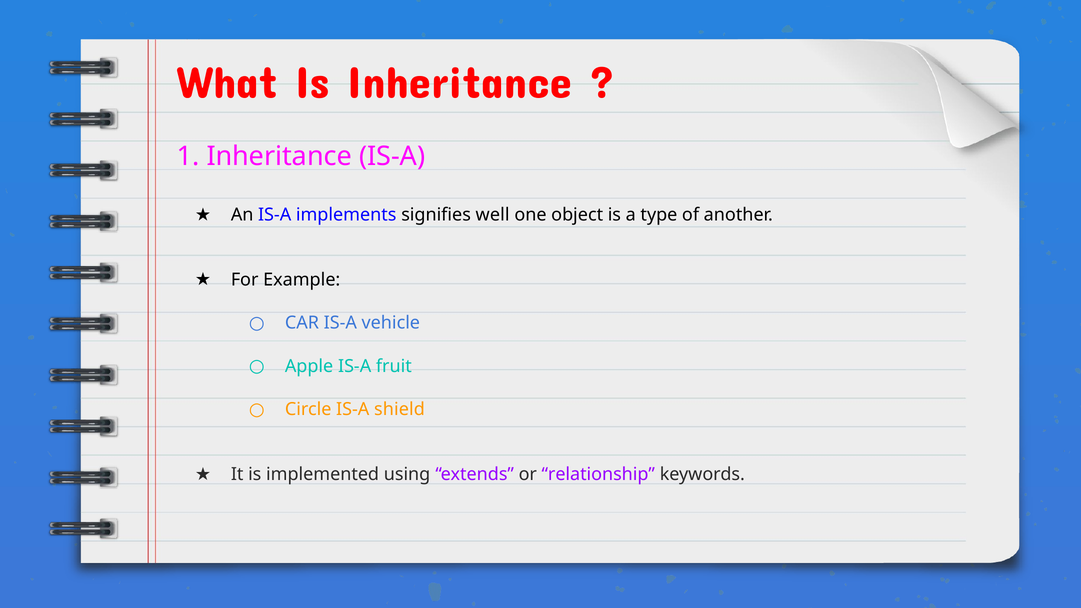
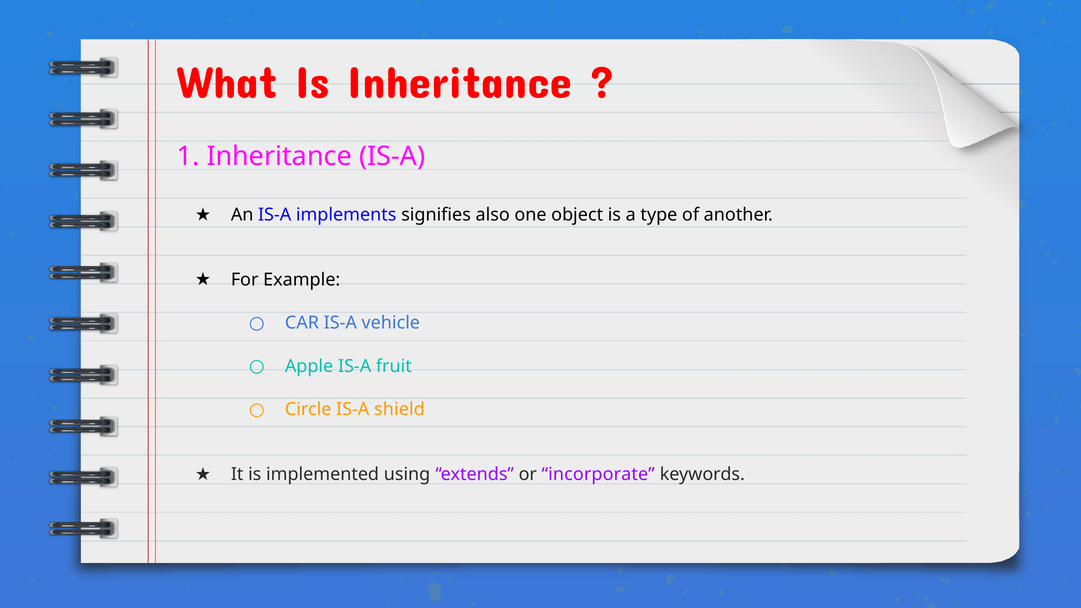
well: well -> also
relationship: relationship -> incorporate
